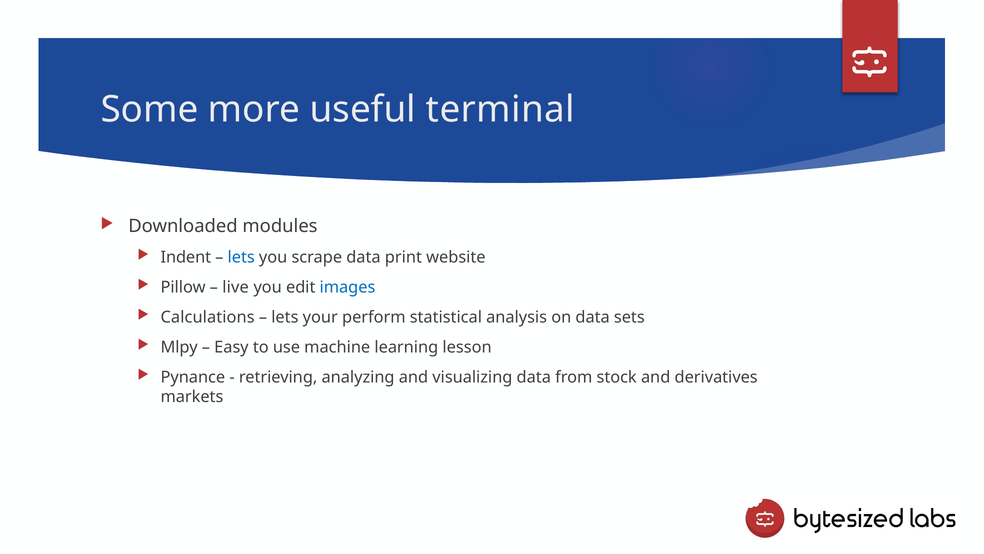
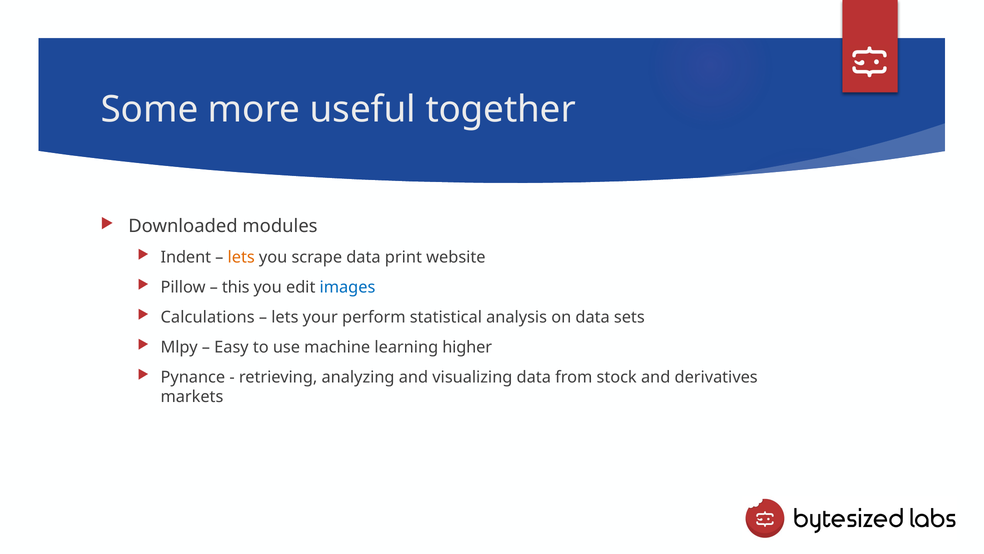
terminal: terminal -> together
lets at (241, 257) colour: blue -> orange
live: live -> this
lesson: lesson -> higher
